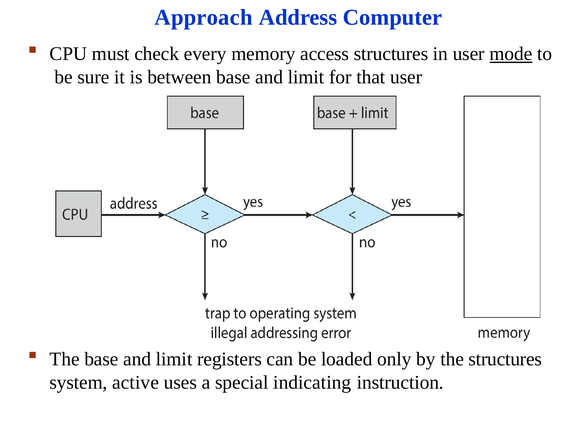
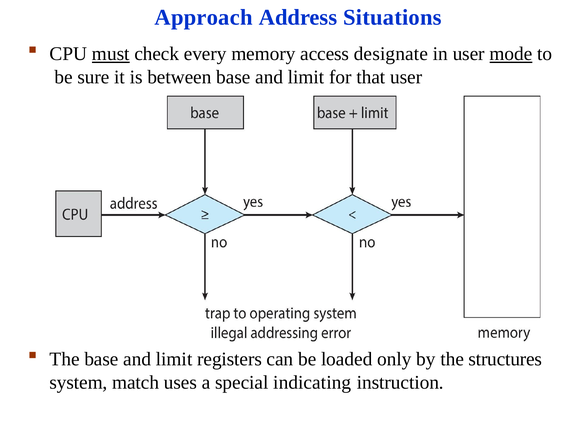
Computer: Computer -> Situations
must underline: none -> present
access structures: structures -> designate
active: active -> match
